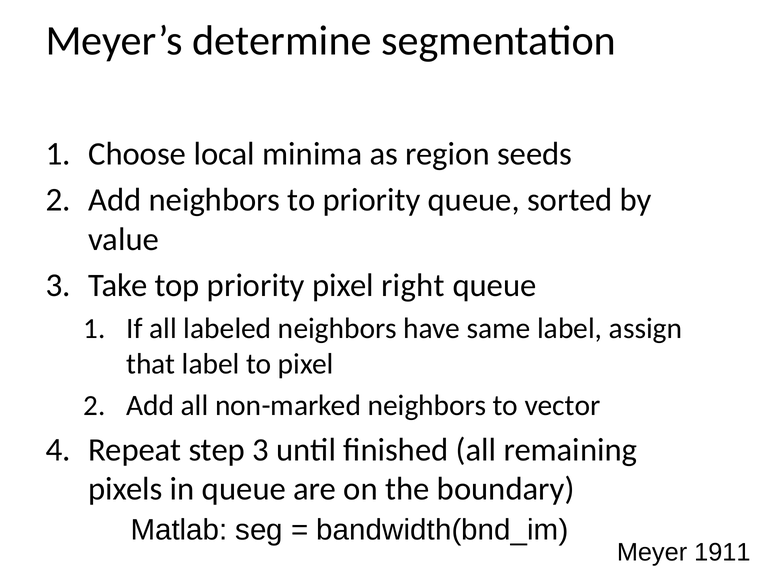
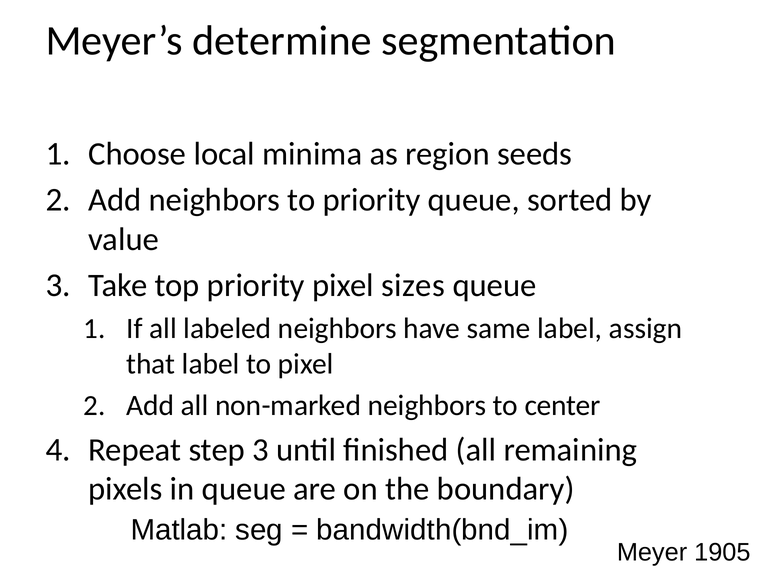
right: right -> sizes
vector: vector -> center
1911: 1911 -> 1905
